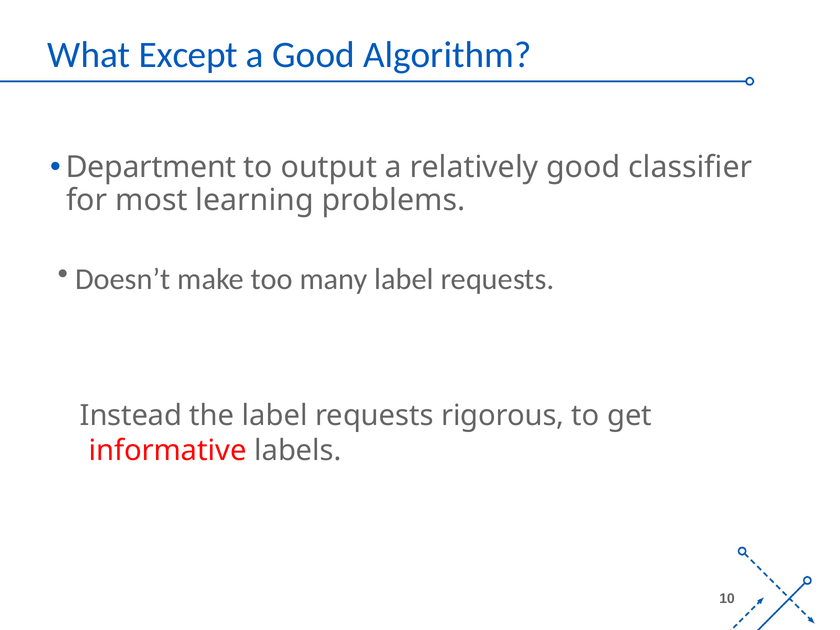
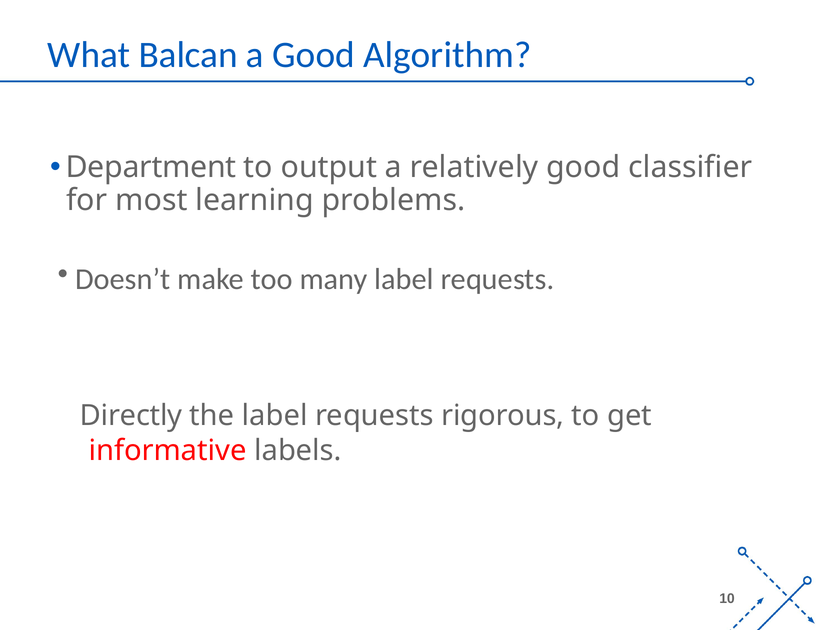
Except: Except -> Balcan
Instead: Instead -> Directly
